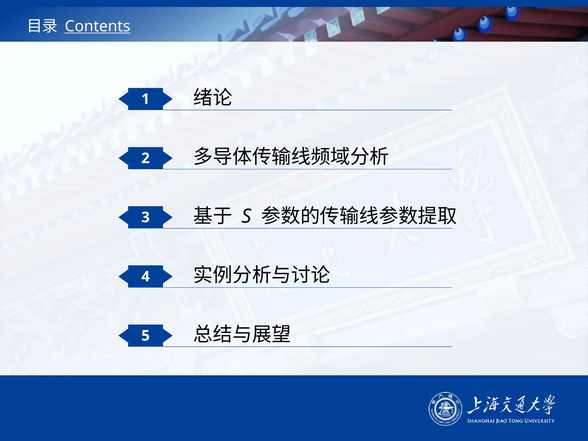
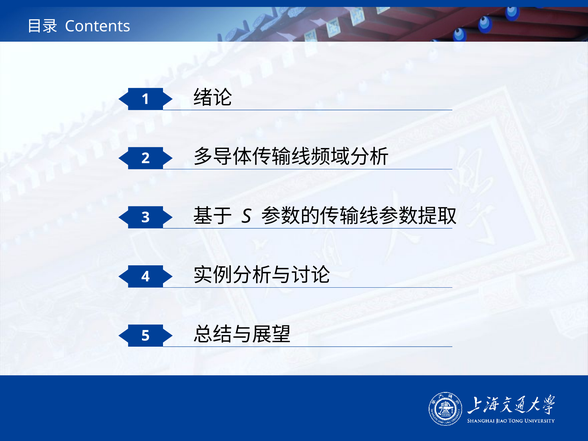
Contents underline: present -> none
